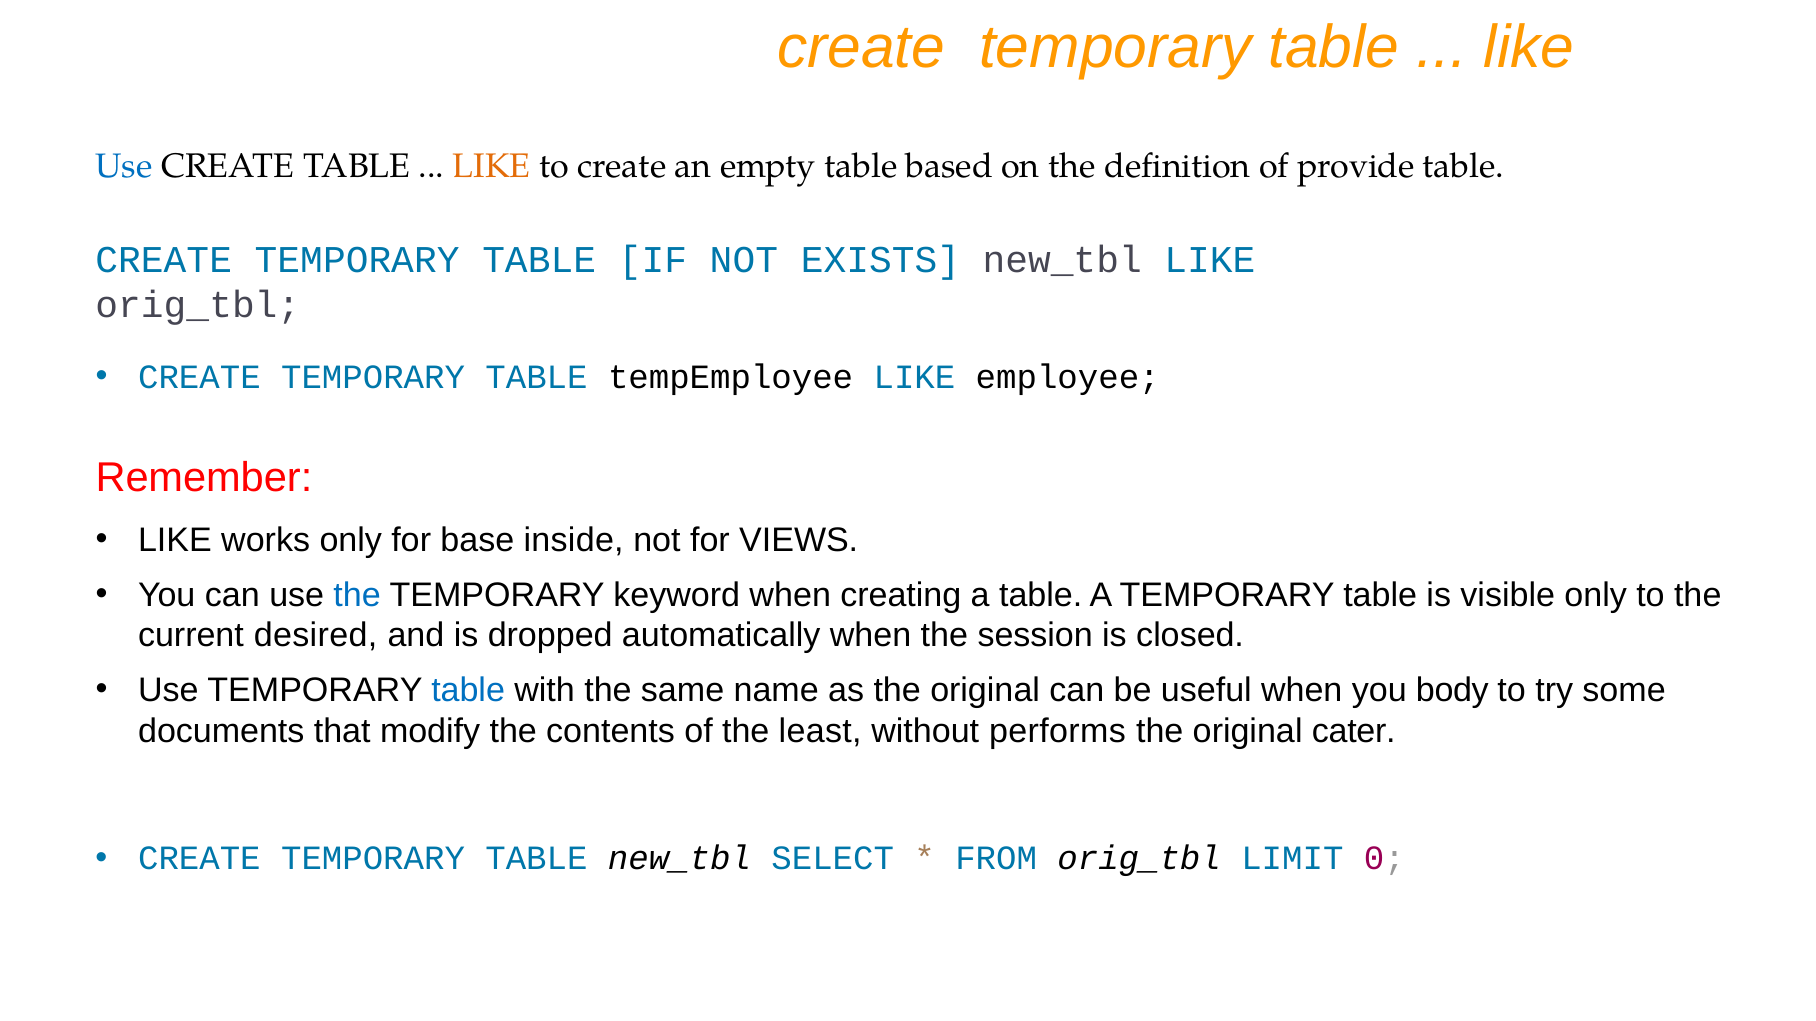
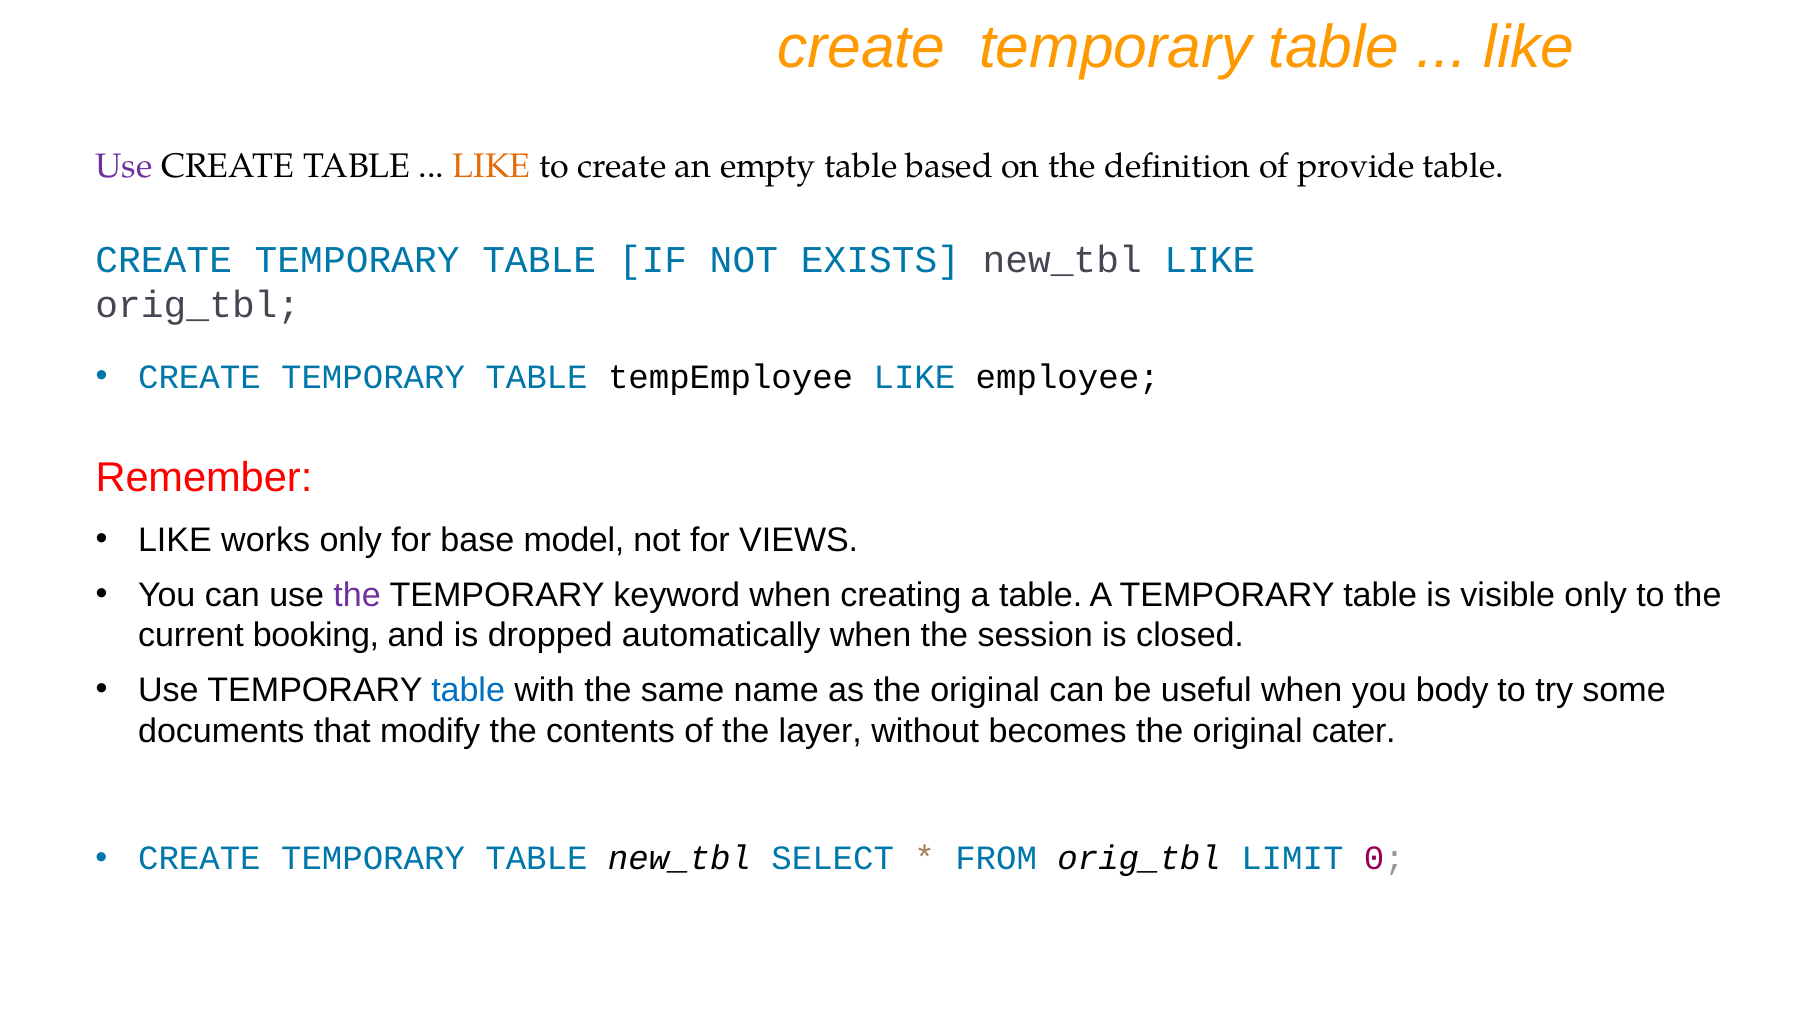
Use at (124, 166) colour: blue -> purple
inside: inside -> model
the at (357, 595) colour: blue -> purple
desired: desired -> booking
least: least -> layer
performs: performs -> becomes
